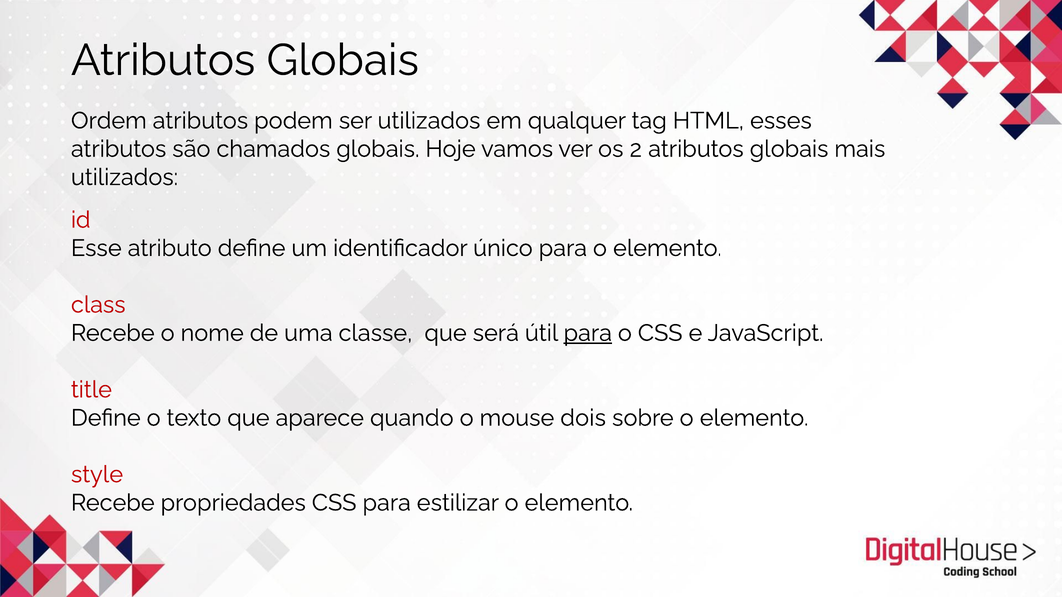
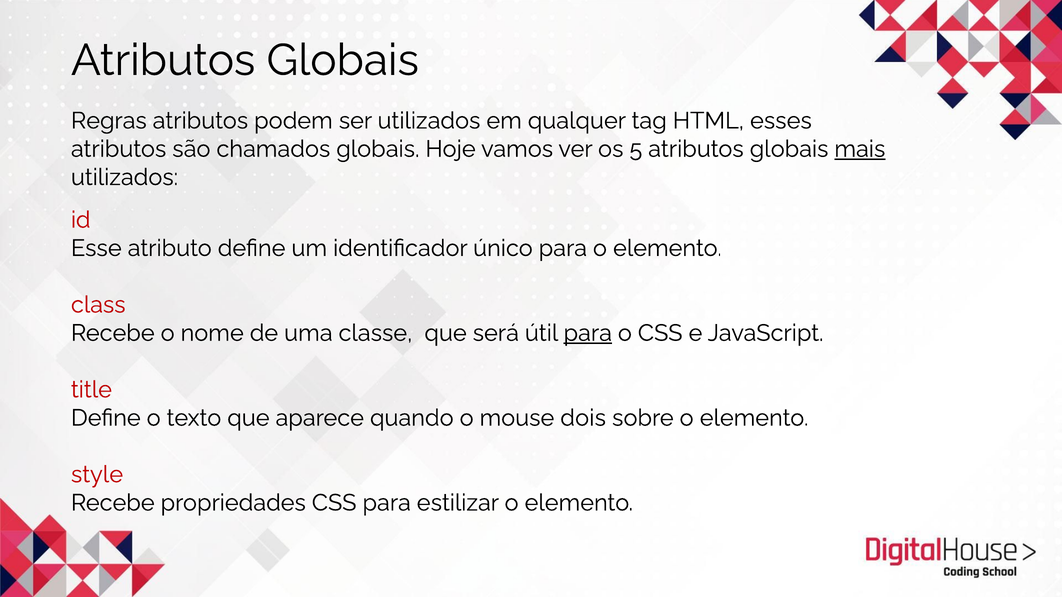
Ordem: Ordem -> Regras
2: 2 -> 5
mais underline: none -> present
